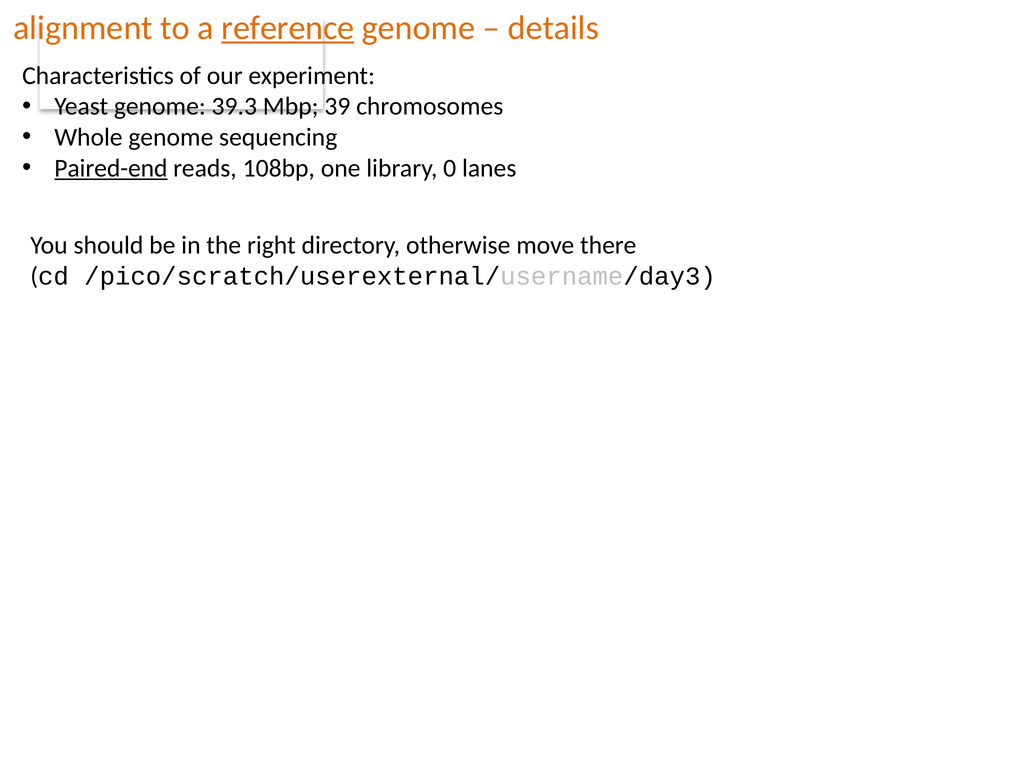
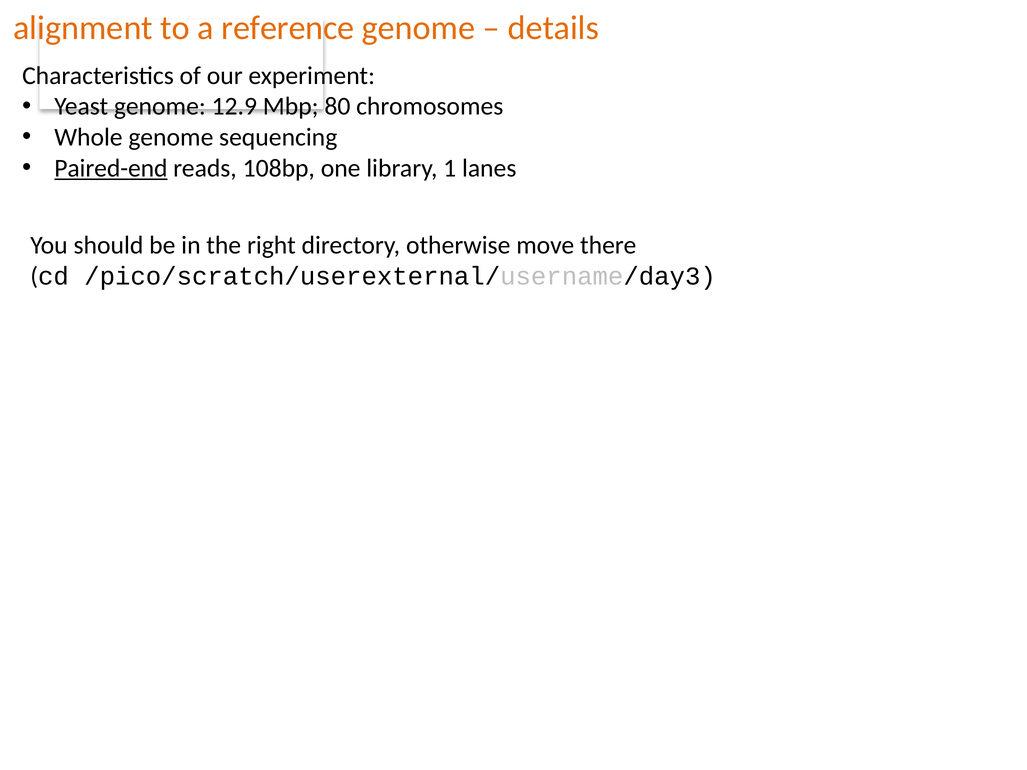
reference underline: present -> none
39.3: 39.3 -> 12.9
39: 39 -> 80
0: 0 -> 1
